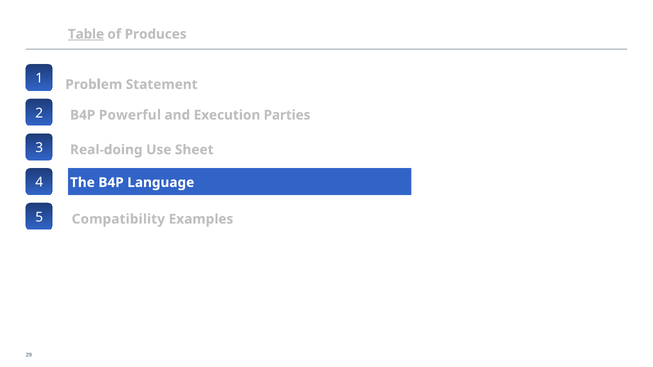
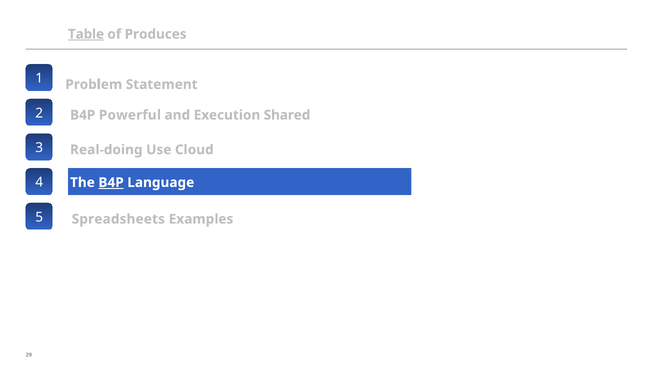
Parties: Parties -> Shared
Sheet: Sheet -> Cloud
B4P at (111, 183) underline: none -> present
Compatibility: Compatibility -> Spreadsheets
